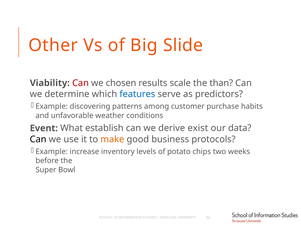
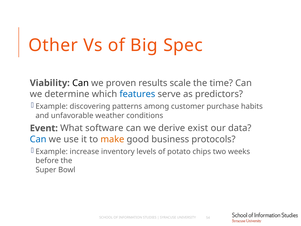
Slide: Slide -> Spec
Can at (81, 83) colour: red -> black
chosen: chosen -> proven
than: than -> time
establish: establish -> software
Can at (38, 139) colour: black -> blue
